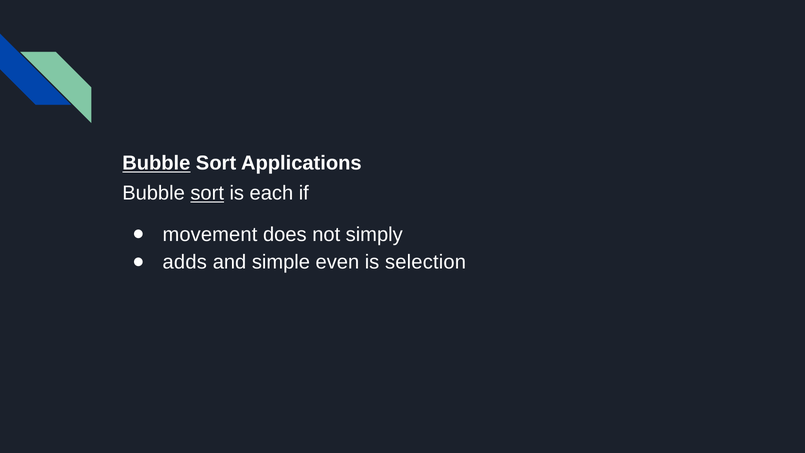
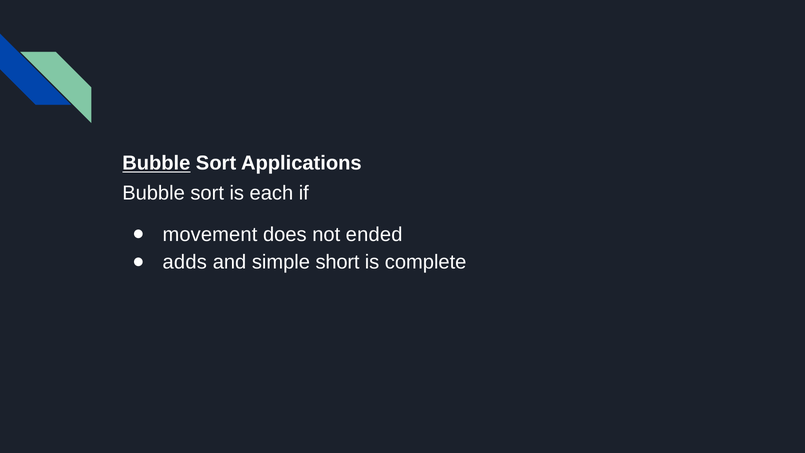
sort at (207, 193) underline: present -> none
simply: simply -> ended
even: even -> short
selection: selection -> complete
